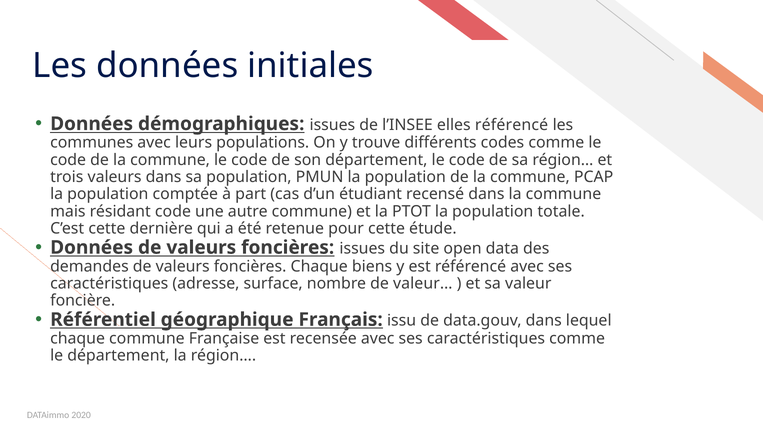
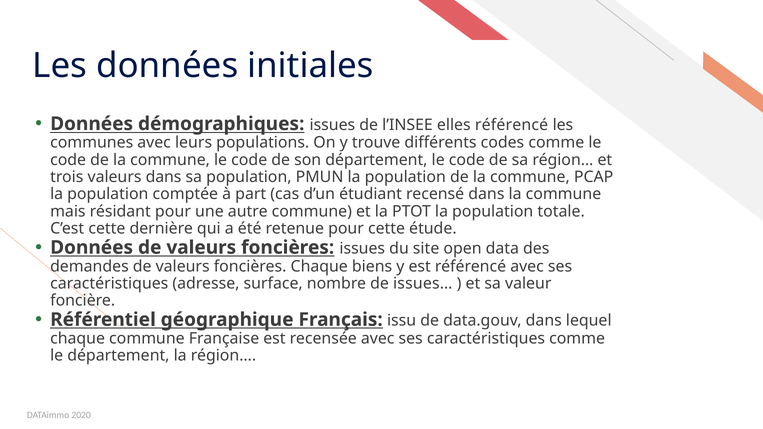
résidant code: code -> pour
valeur…: valeur… -> issues…
